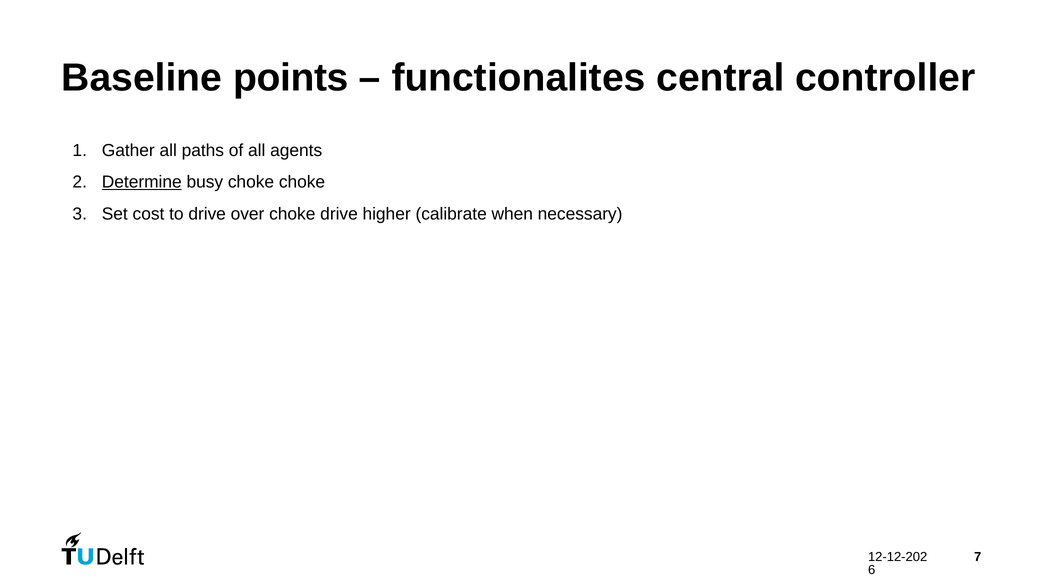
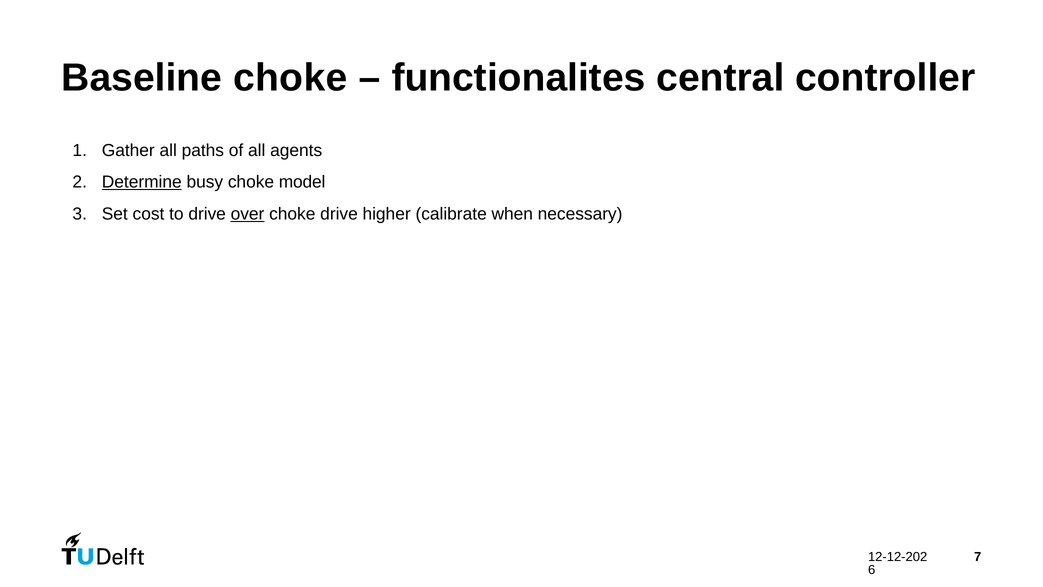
Baseline points: points -> choke
choke choke: choke -> model
over underline: none -> present
